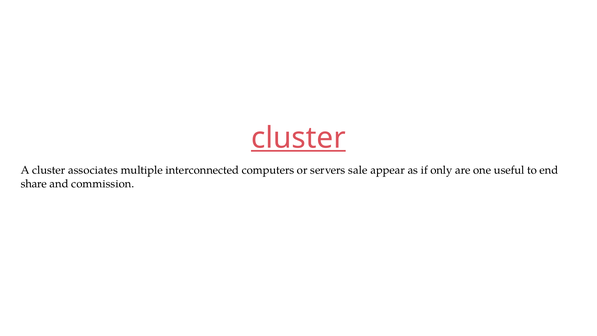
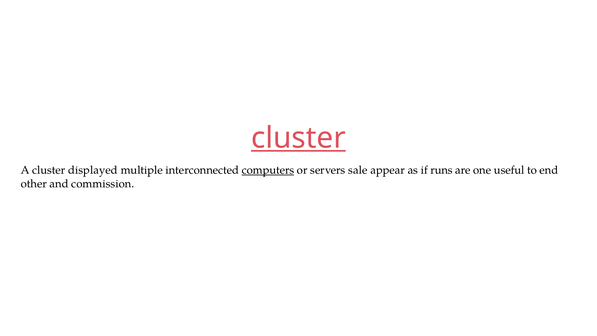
associates: associates -> displayed
computers underline: none -> present
only: only -> runs
share: share -> other
